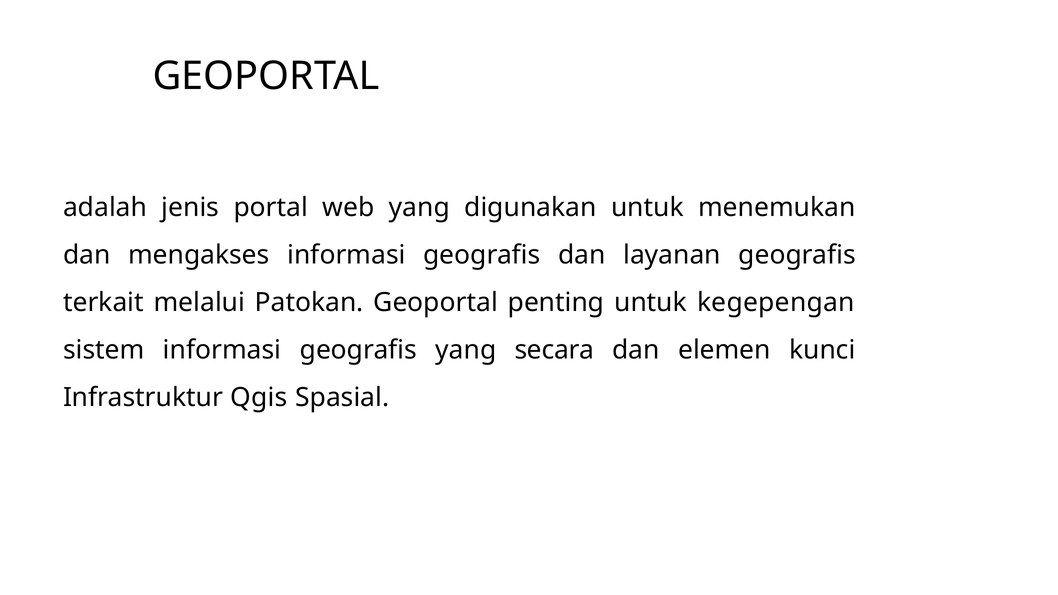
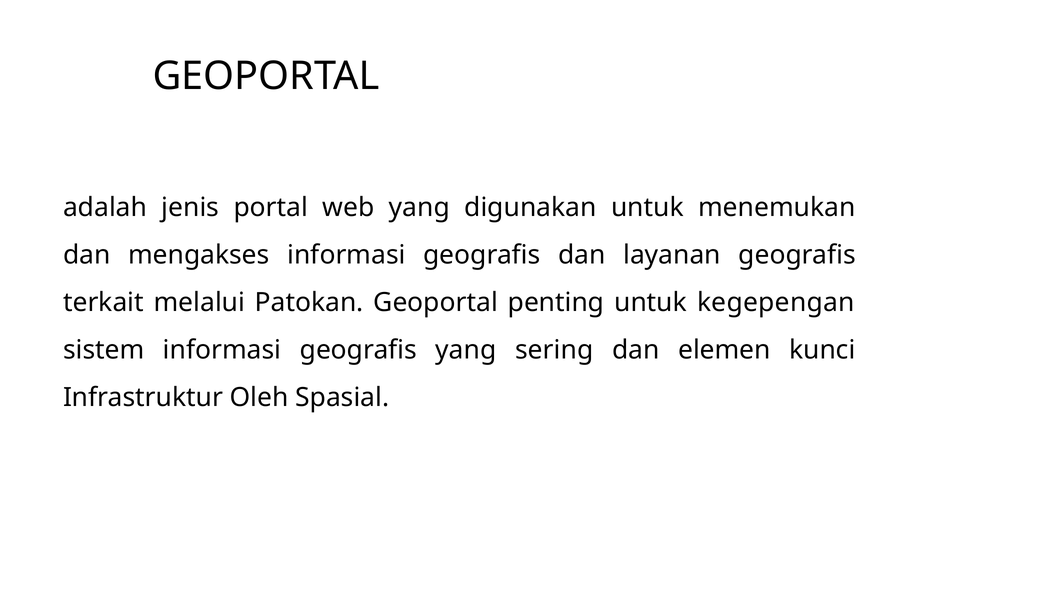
secara: secara -> sering
Qgis: Qgis -> Oleh
